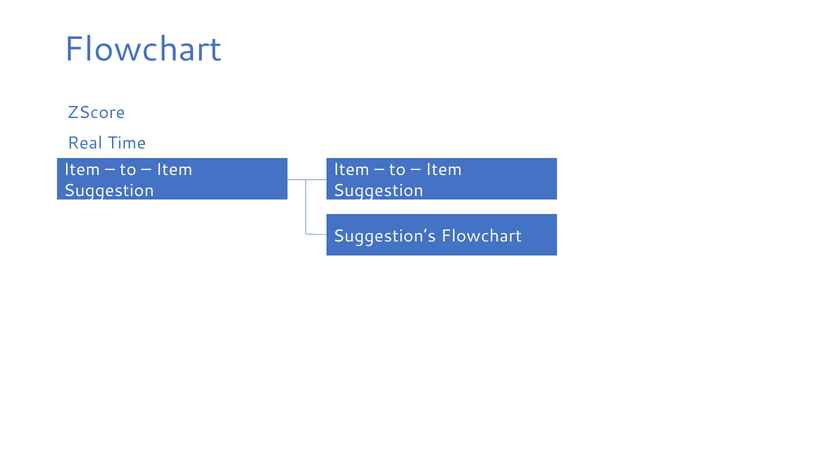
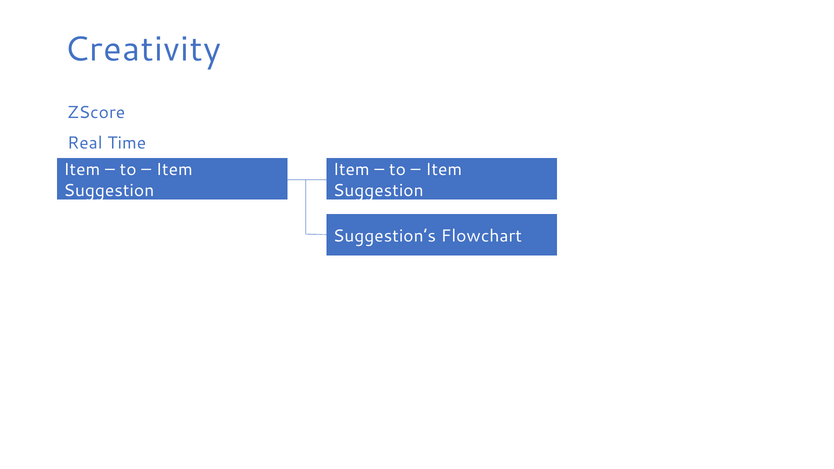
Flowchart at (143, 50): Flowchart -> Creativity
